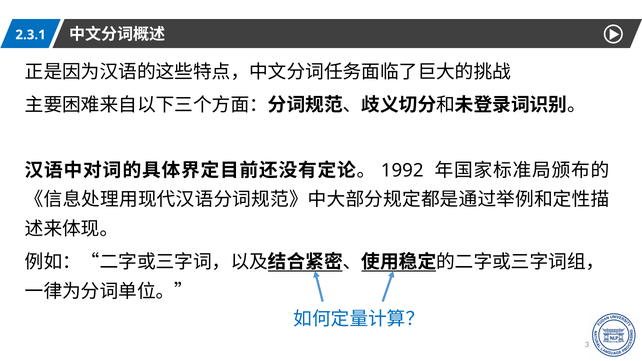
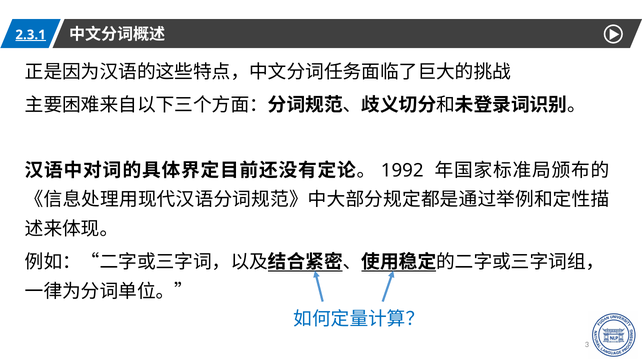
2.3.1 underline: none -> present
